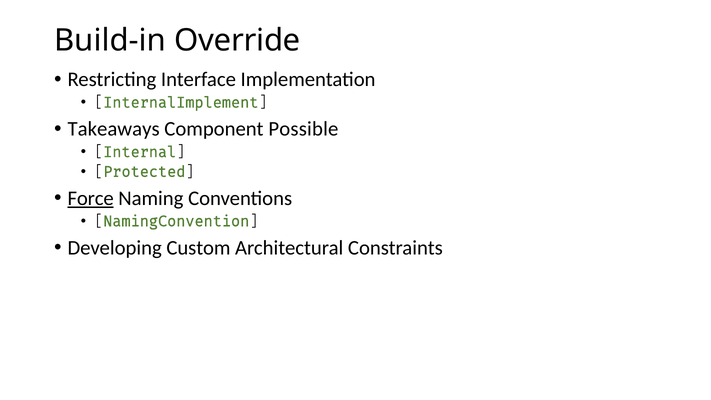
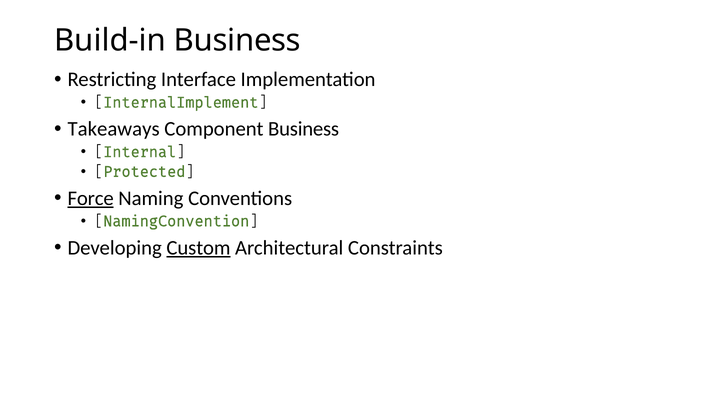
Build-in Override: Override -> Business
Component Possible: Possible -> Business
Custom underline: none -> present
